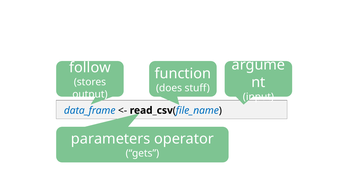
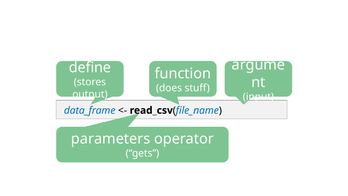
follow: follow -> define
